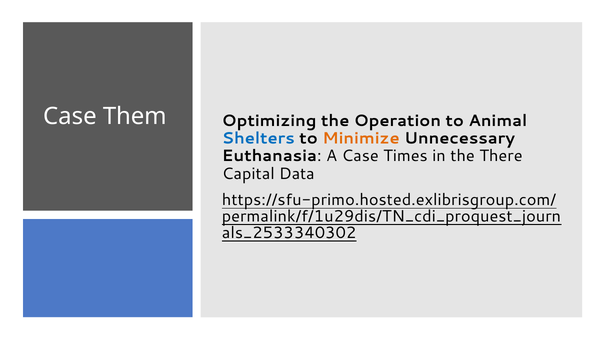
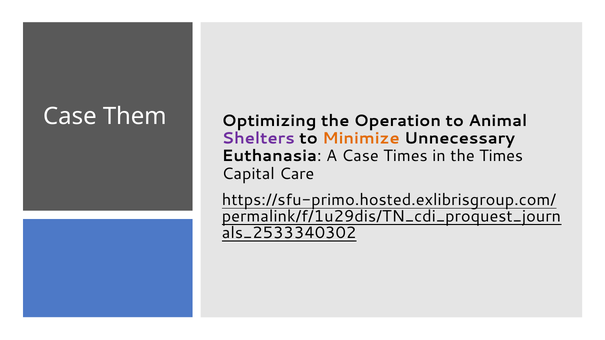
Shelters colour: blue -> purple
the There: There -> Times
Data: Data -> Care
